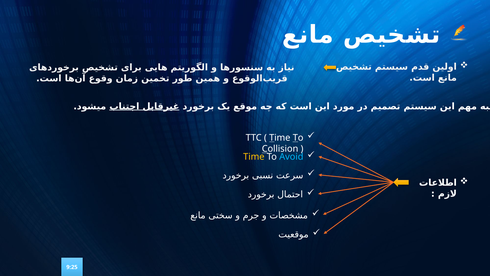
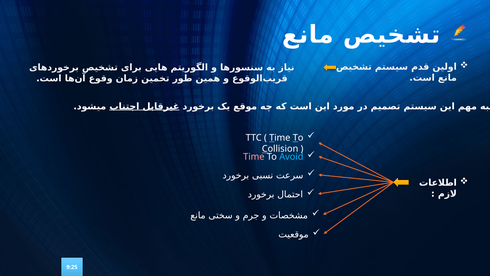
Time at (254, 157) colour: yellow -> pink
